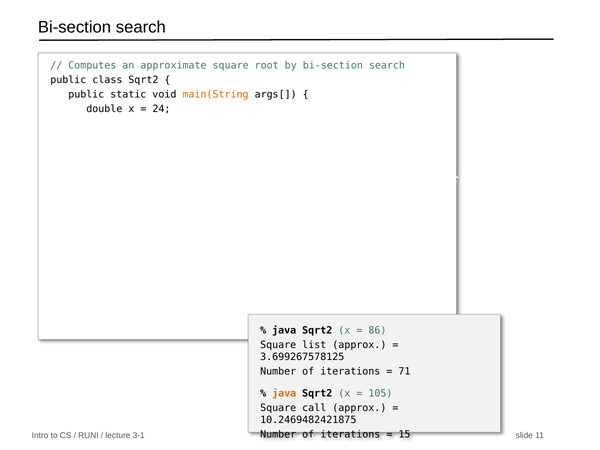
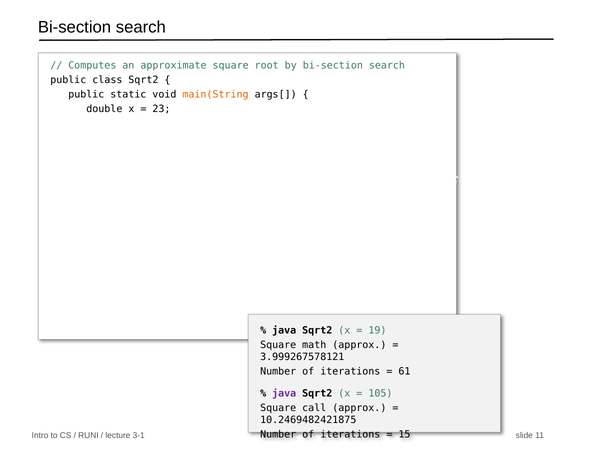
24: 24 -> 23
86: 86 -> 19
list: list -> math
3.699267578125: 3.699267578125 -> 3.999267578121
71: 71 -> 61
java at (284, 393) colour: orange -> purple
